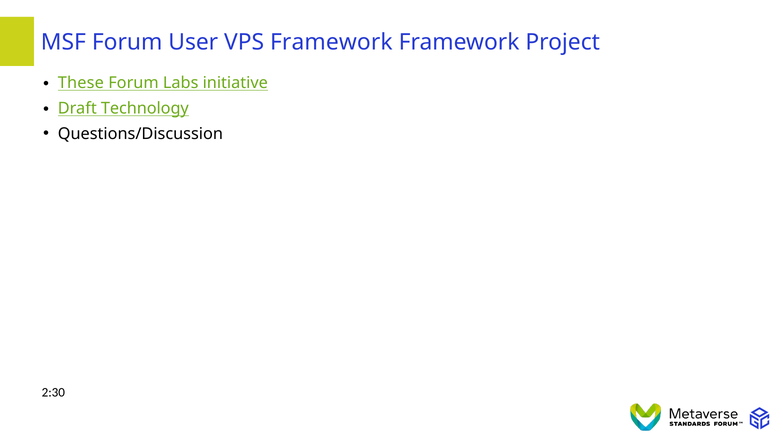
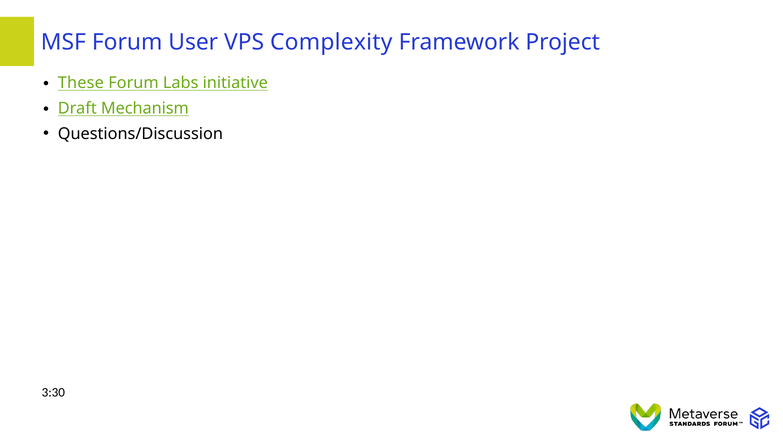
VPS Framework: Framework -> Complexity
Technology: Technology -> Mechanism
2:30: 2:30 -> 3:30
